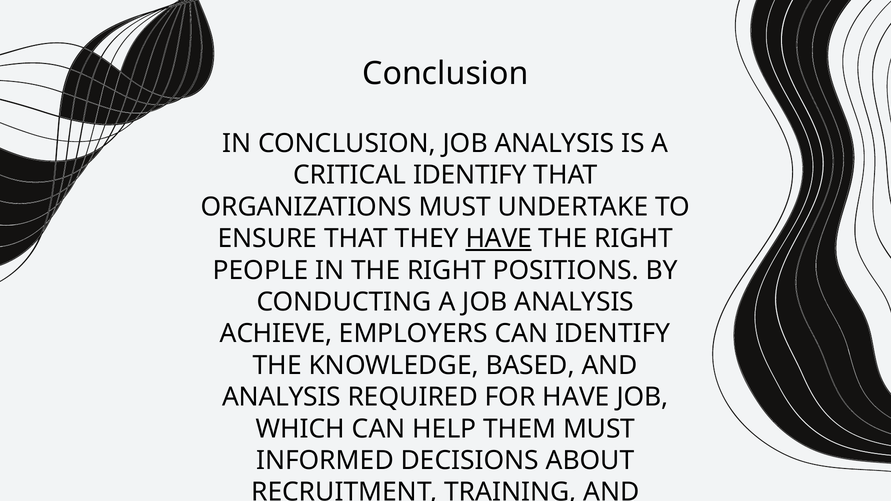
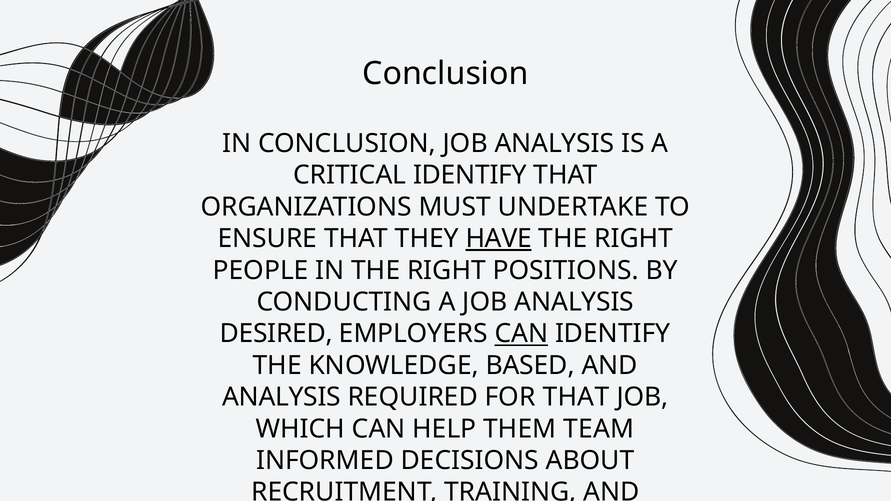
ACHIEVE: ACHIEVE -> DESIRED
CAN at (521, 334) underline: none -> present
FOR HAVE: HAVE -> THAT
THEM MUST: MUST -> TEAM
